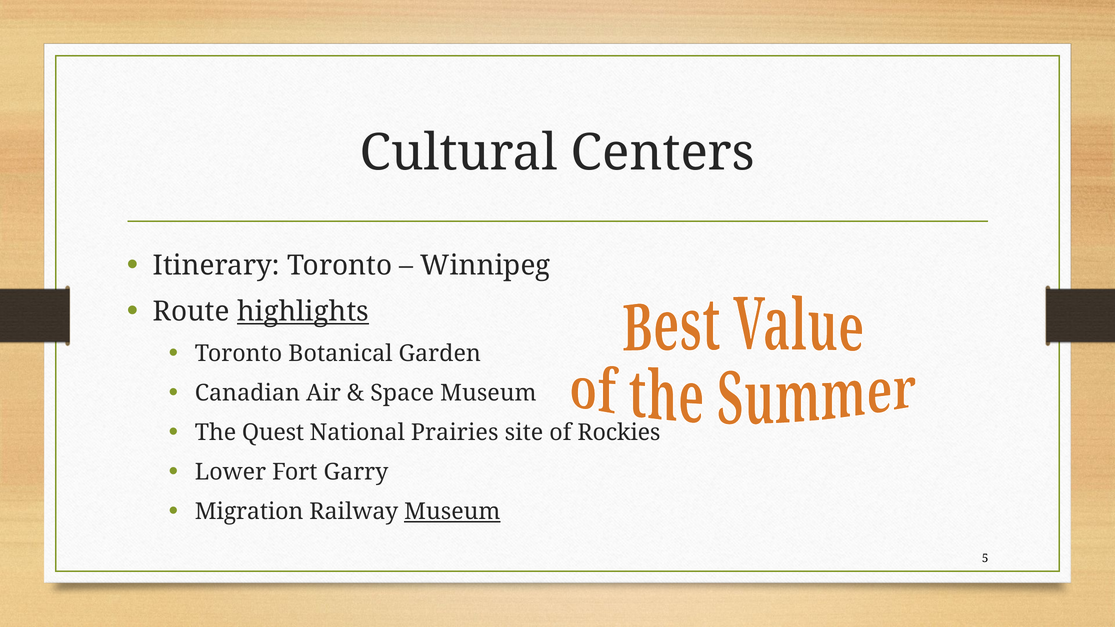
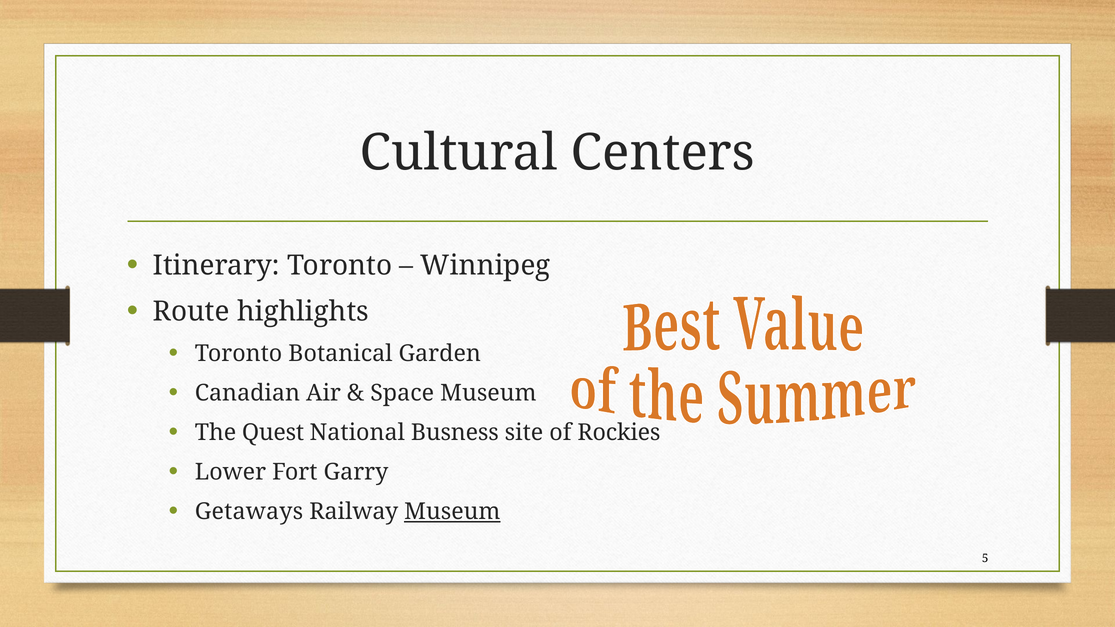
highlights underline: present -> none
Prairies: Prairies -> Busness
Migration: Migration -> Getaways
